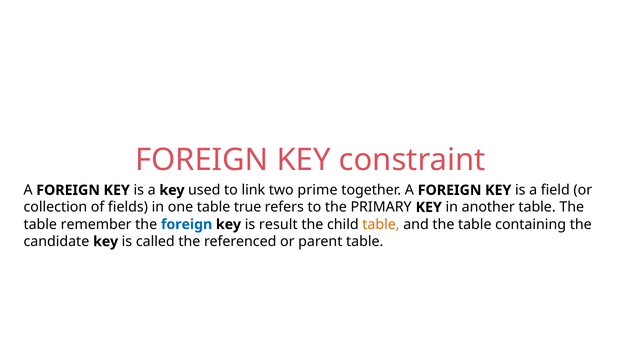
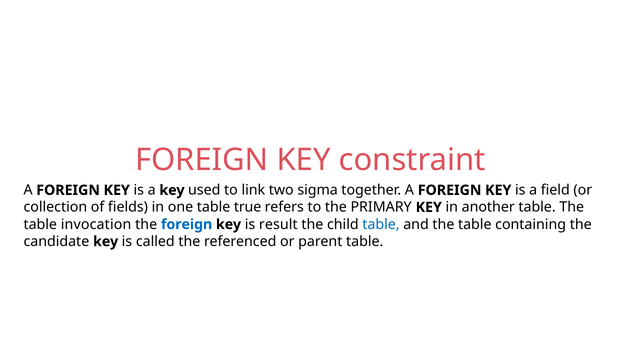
prime: prime -> sigma
remember: remember -> invocation
table at (381, 224) colour: orange -> blue
